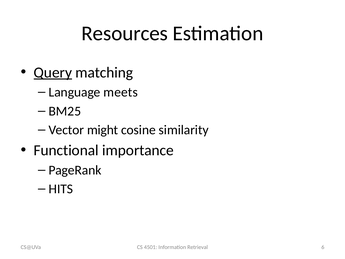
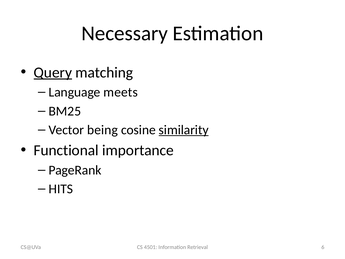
Resources: Resources -> Necessary
might: might -> being
similarity underline: none -> present
